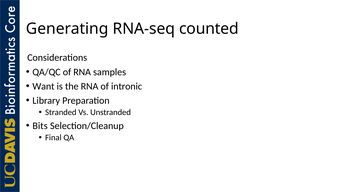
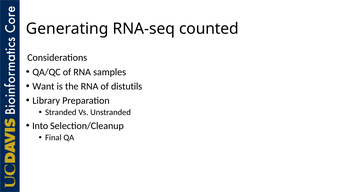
intronic: intronic -> distutils
Bits: Bits -> Into
